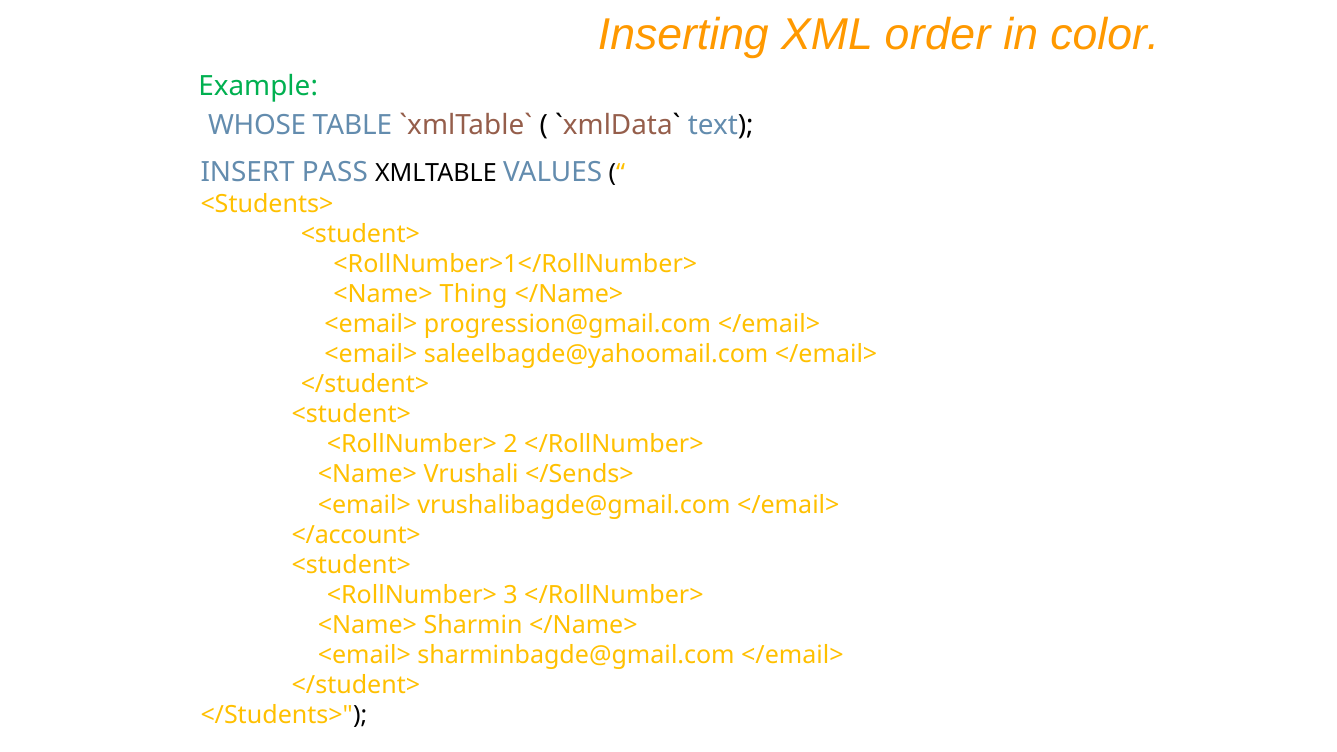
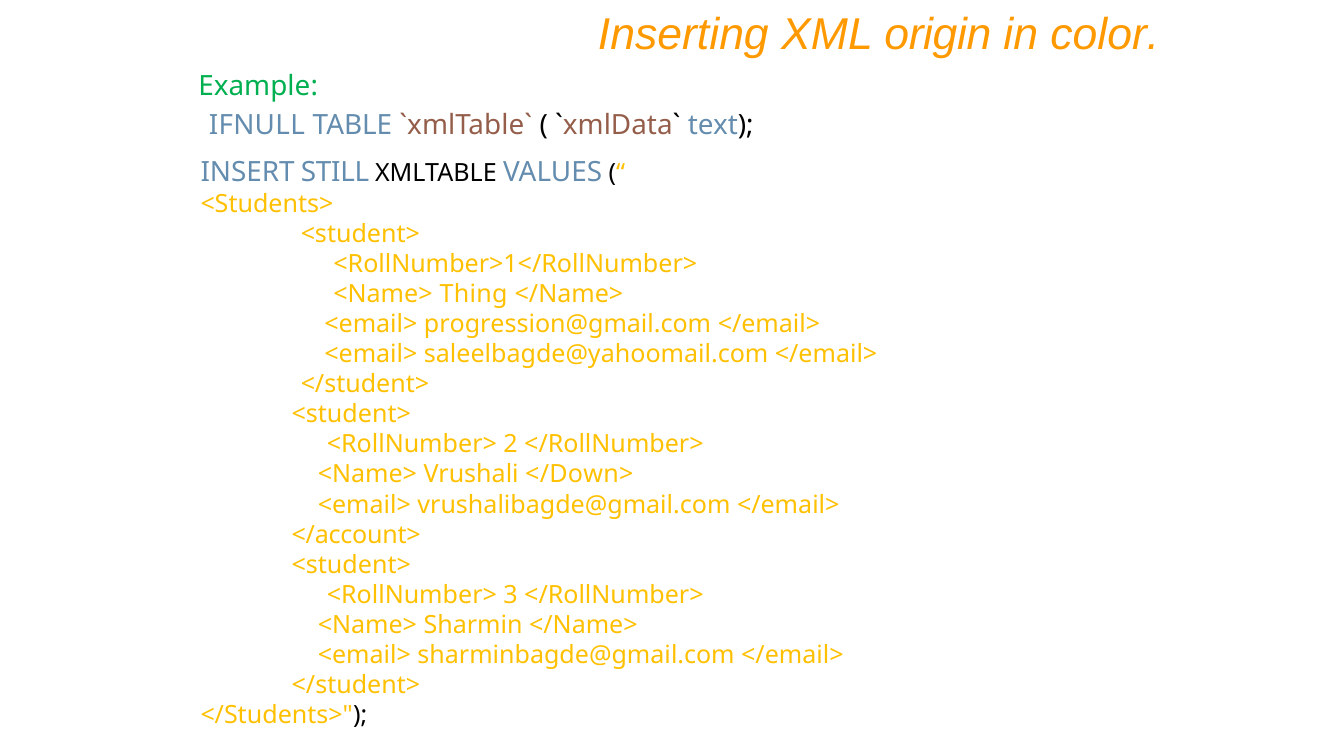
order: order -> origin
WHOSE: WHOSE -> IFNULL
PASS: PASS -> STILL
</Sends>: </Sends> -> </Down>
